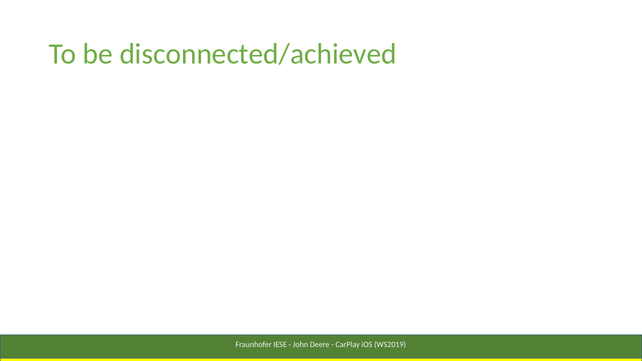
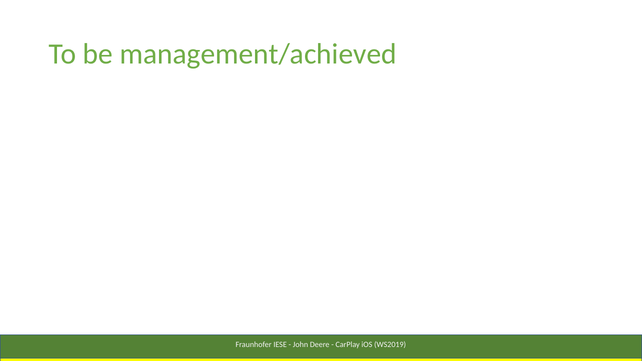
disconnected/achieved: disconnected/achieved -> management/achieved
